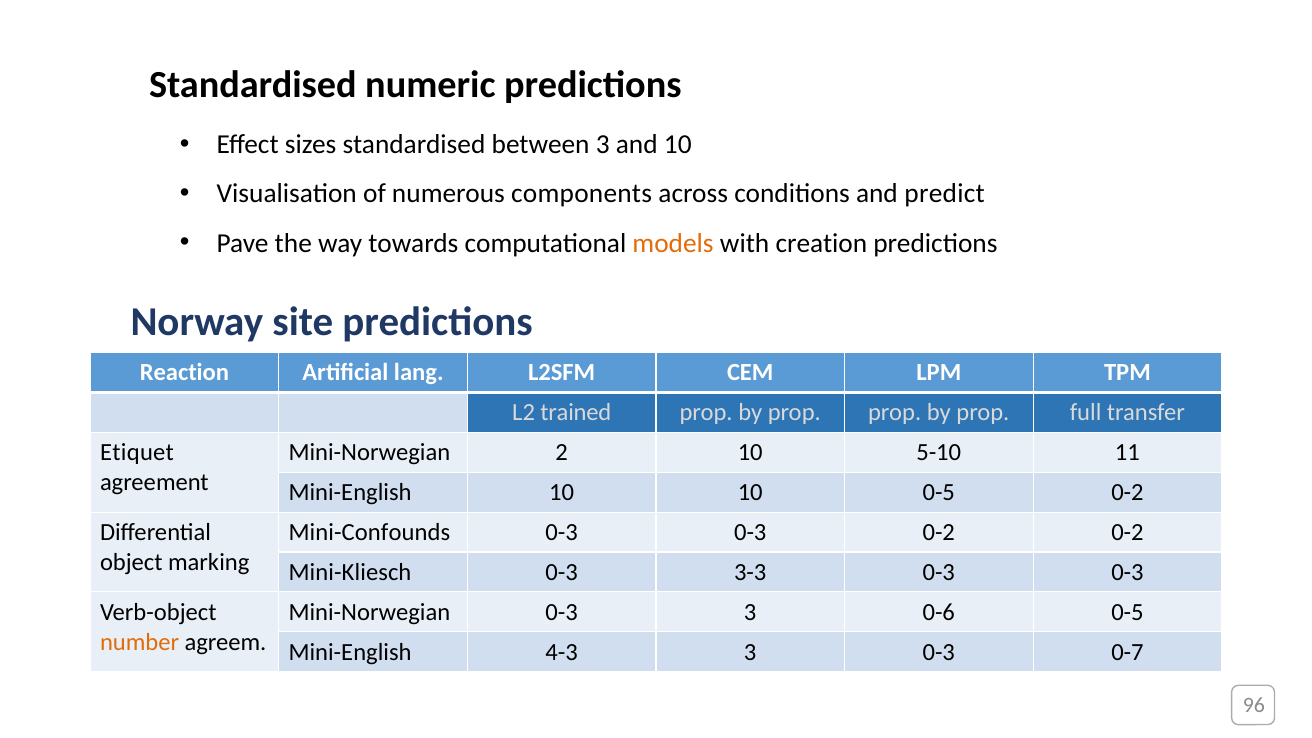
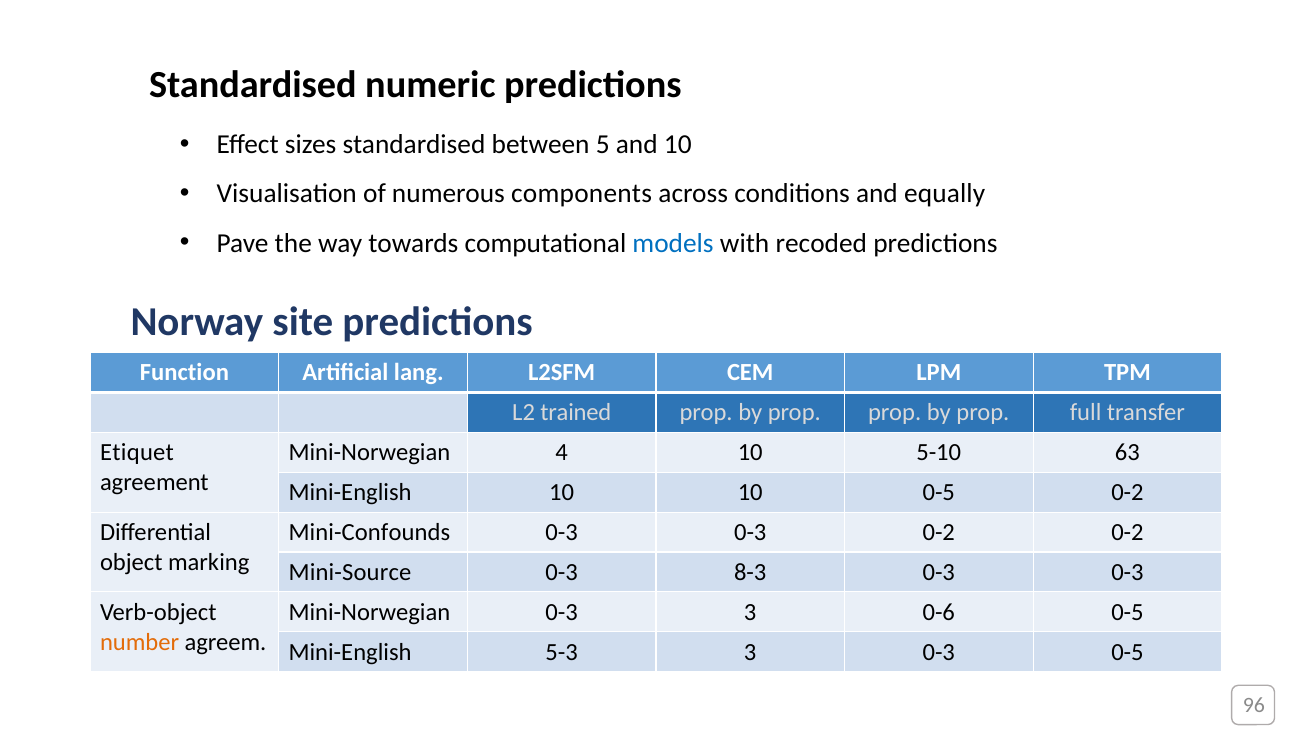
between 3: 3 -> 5
predict: predict -> equally
models colour: orange -> blue
creation: creation -> recoded
Reaction: Reaction -> Function
2: 2 -> 4
11: 11 -> 63
Mini-Kliesch: Mini-Kliesch -> Mini-Source
3-3: 3-3 -> 8-3
4-3: 4-3 -> 5-3
0-3 0-7: 0-7 -> 0-5
